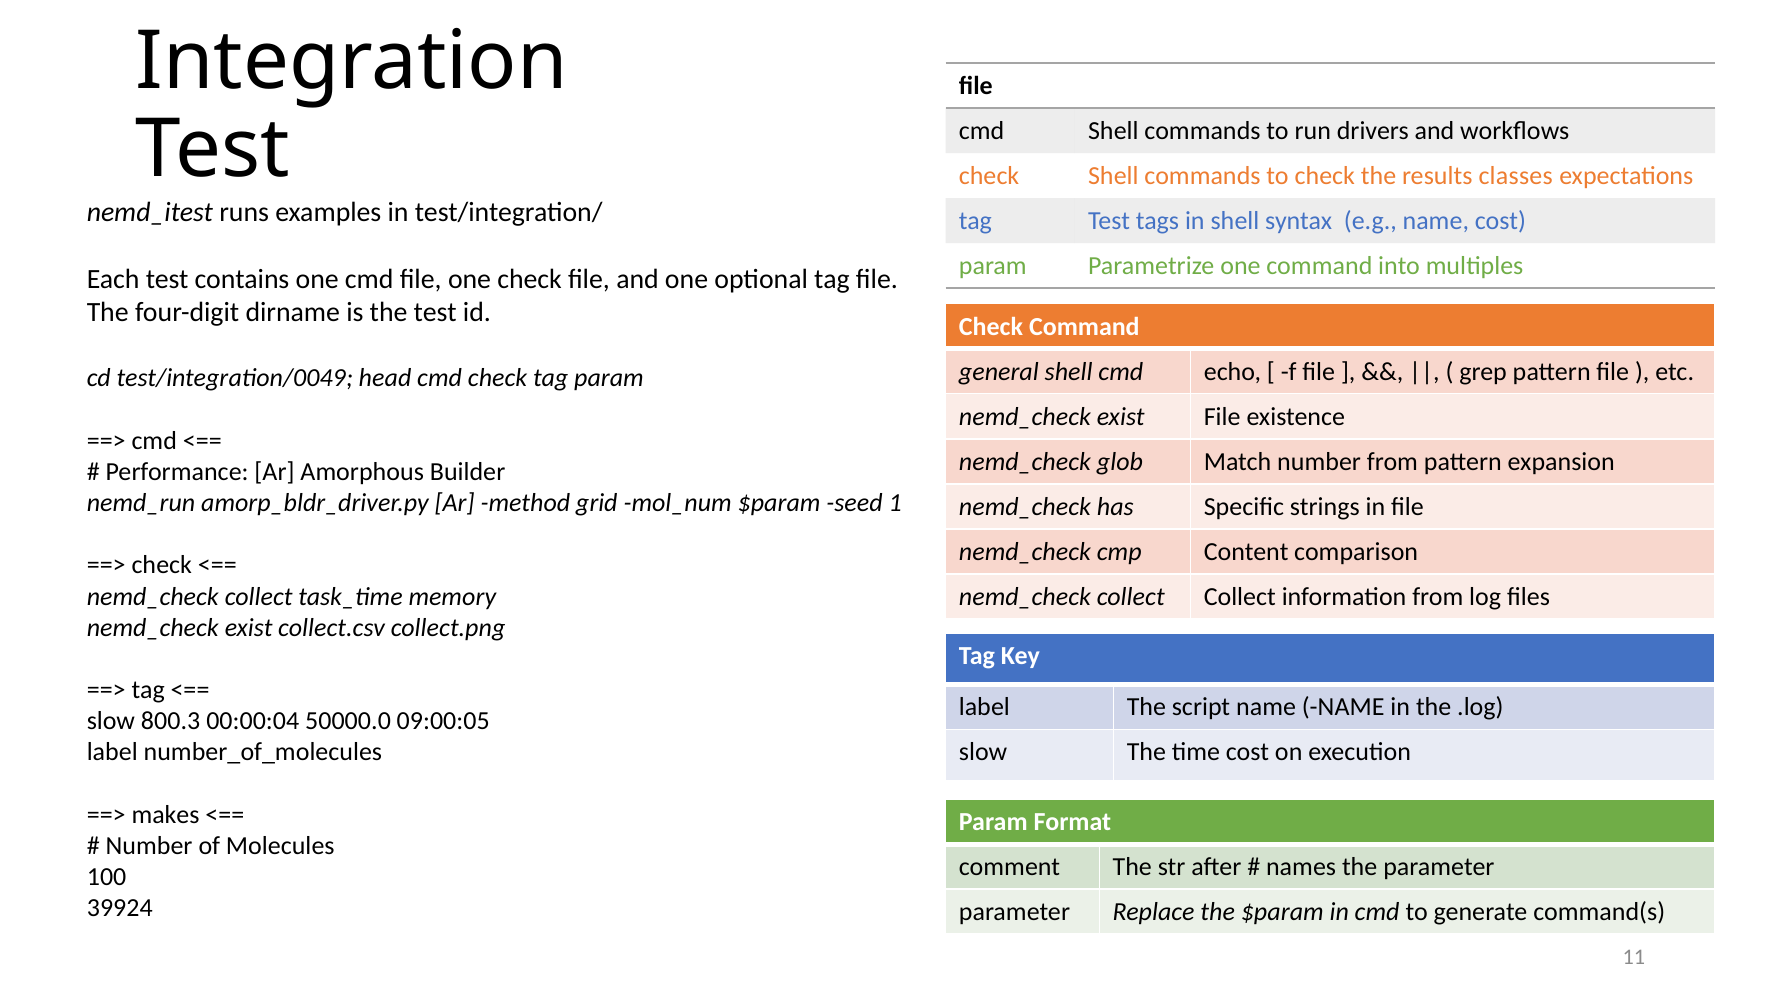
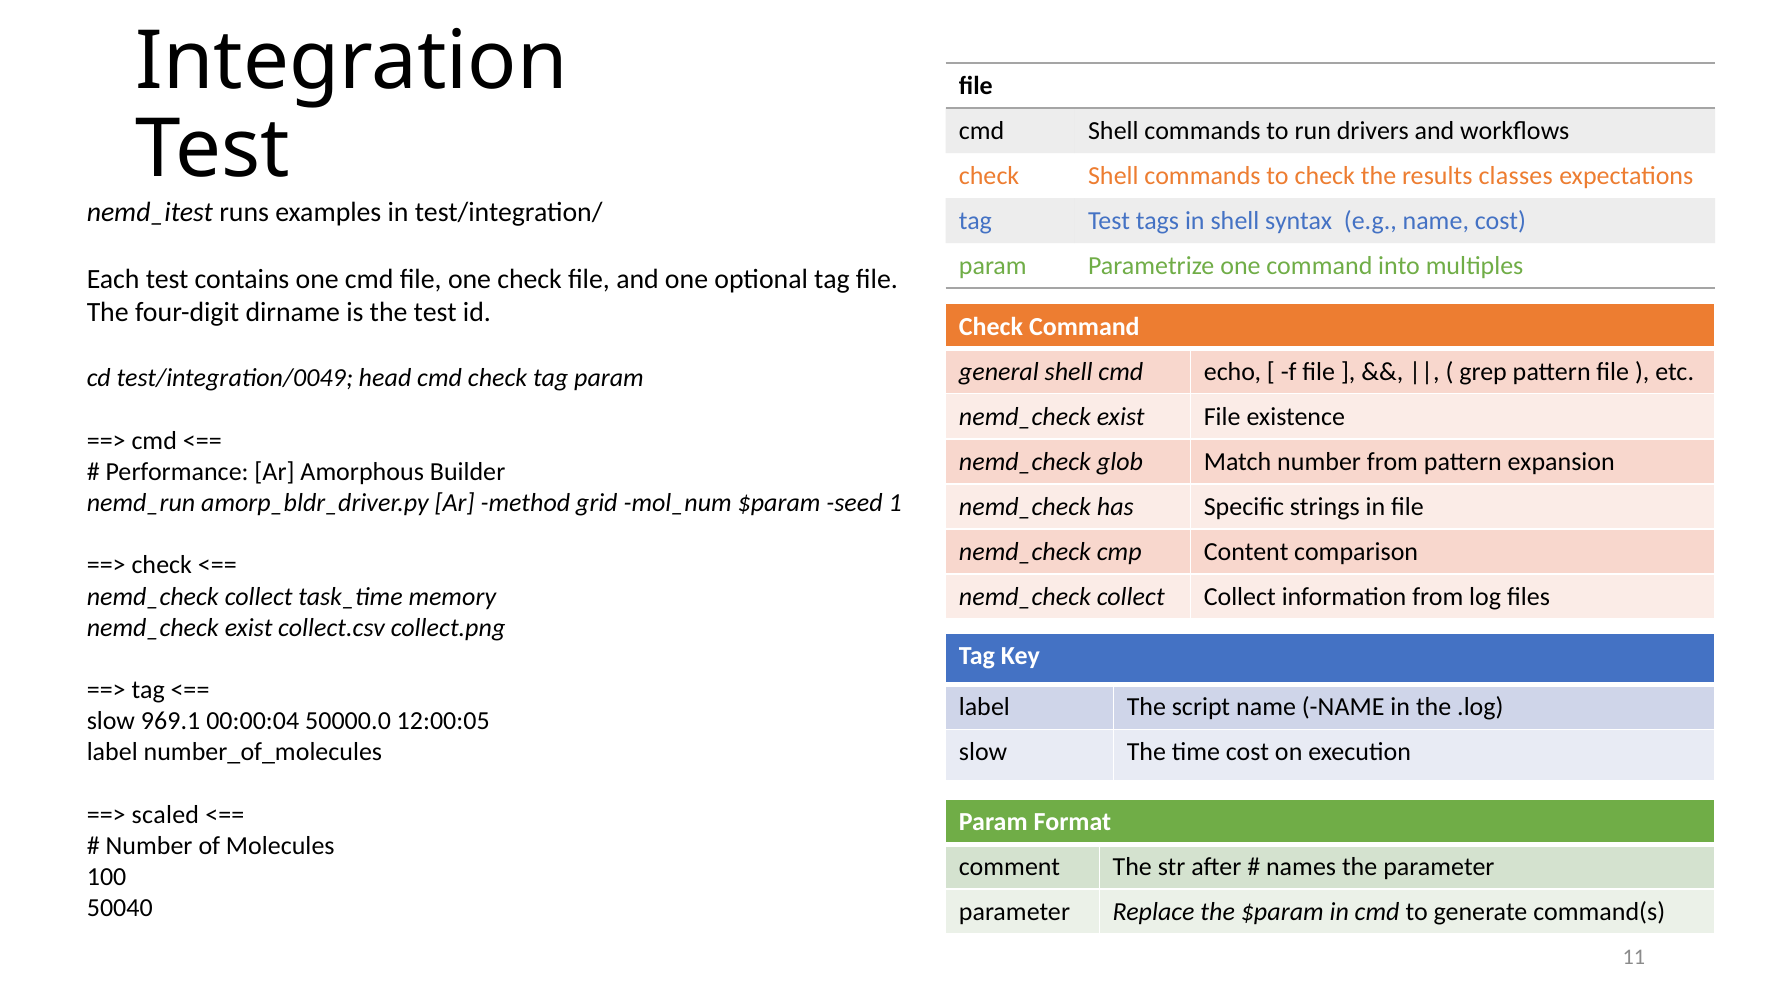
800.3: 800.3 -> 969.1
09:00:05: 09:00:05 -> 12:00:05
makes: makes -> scaled
39924: 39924 -> 50040
